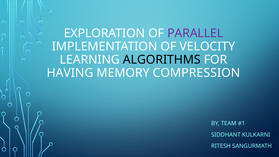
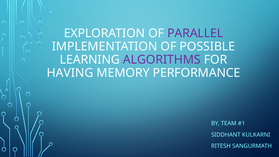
VELOCITY: VELOCITY -> POSSIBLE
ALGORITHMS colour: black -> purple
COMPRESSION: COMPRESSION -> PERFORMANCE
